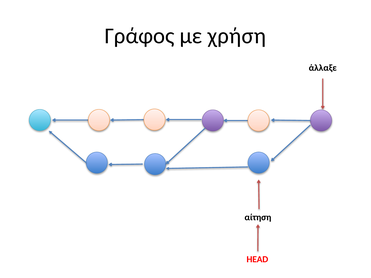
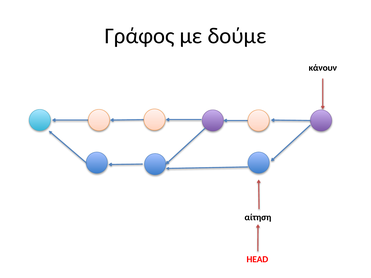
χρήση: χρήση -> δούμε
άλλαξε: άλλαξε -> κάνουν
